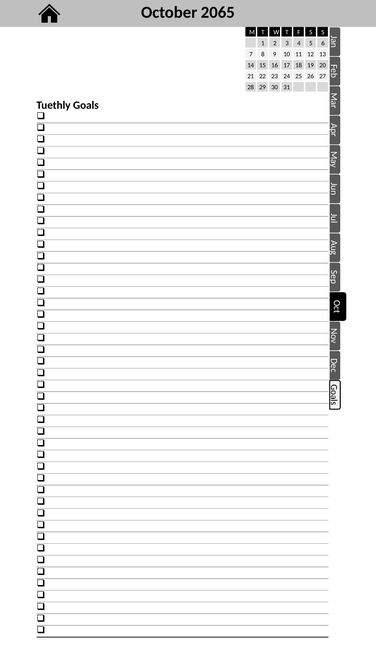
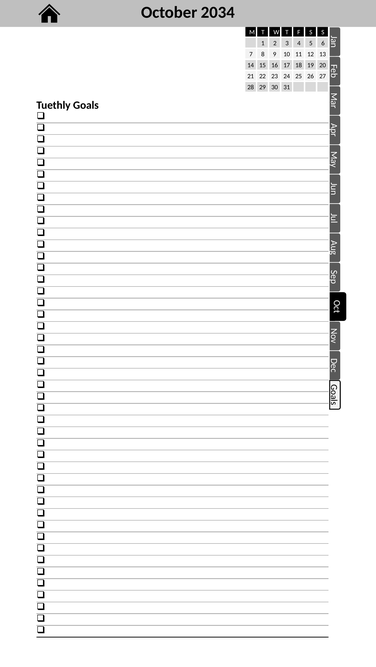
2065: 2065 -> 2034
